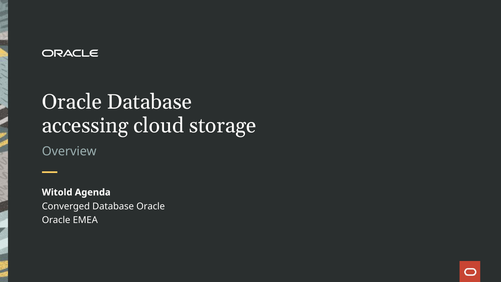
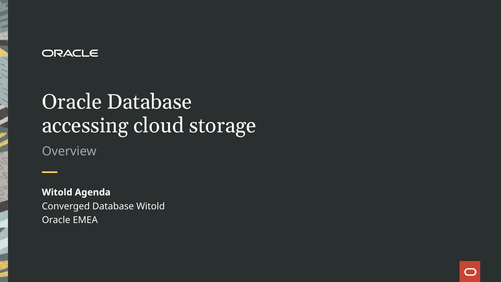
Database Oracle: Oracle -> Witold
